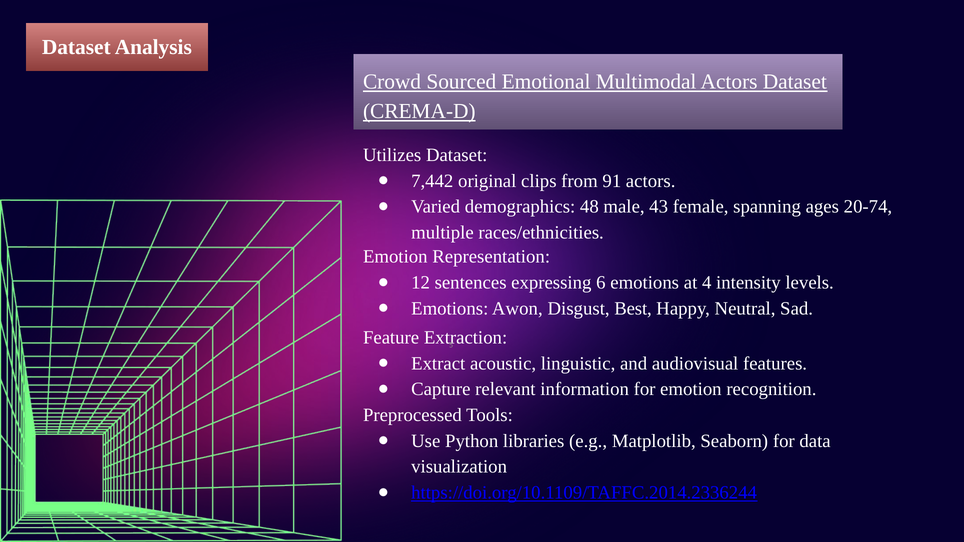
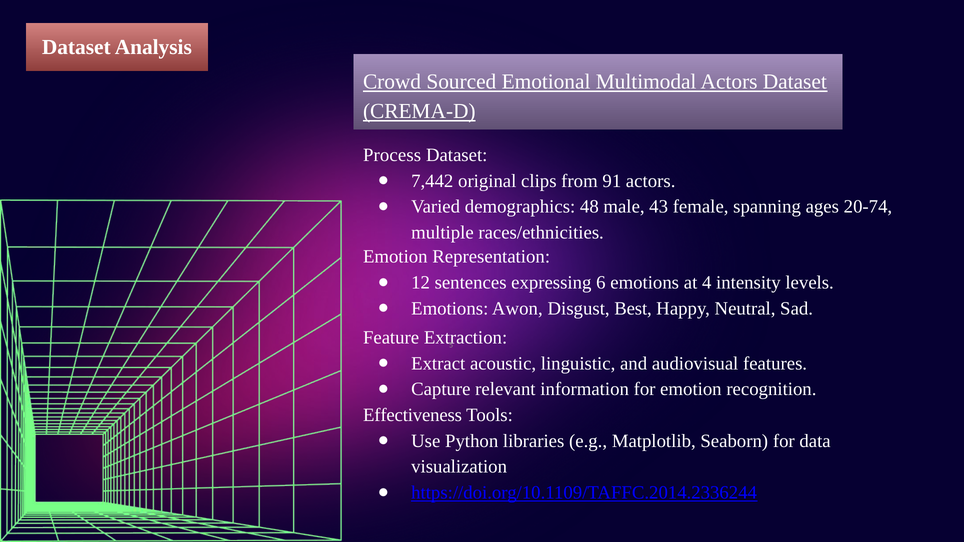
Utilizes: Utilizes -> Process
Preprocessed: Preprocessed -> Effectiveness
